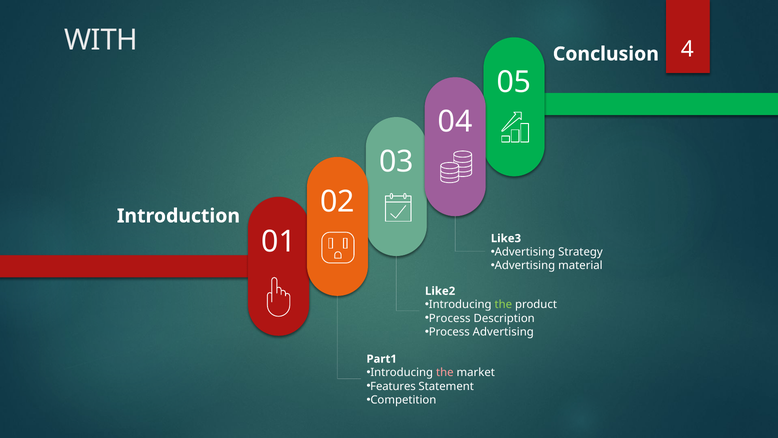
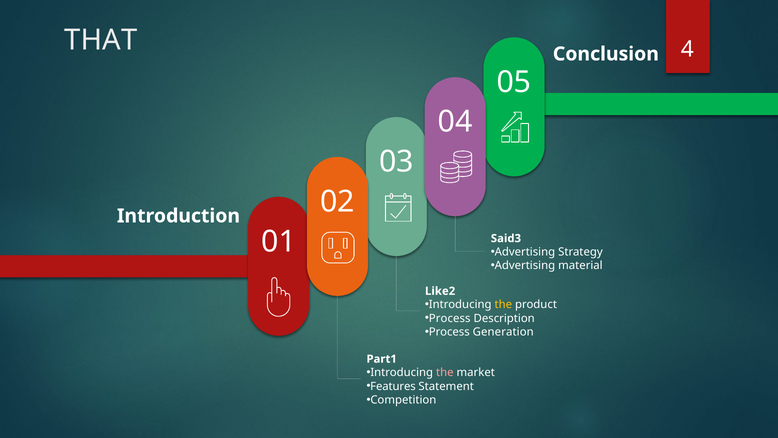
WITH: WITH -> THAT
Like3: Like3 -> Said3
the at (503, 304) colour: light green -> yellow
Process Advertising: Advertising -> Generation
